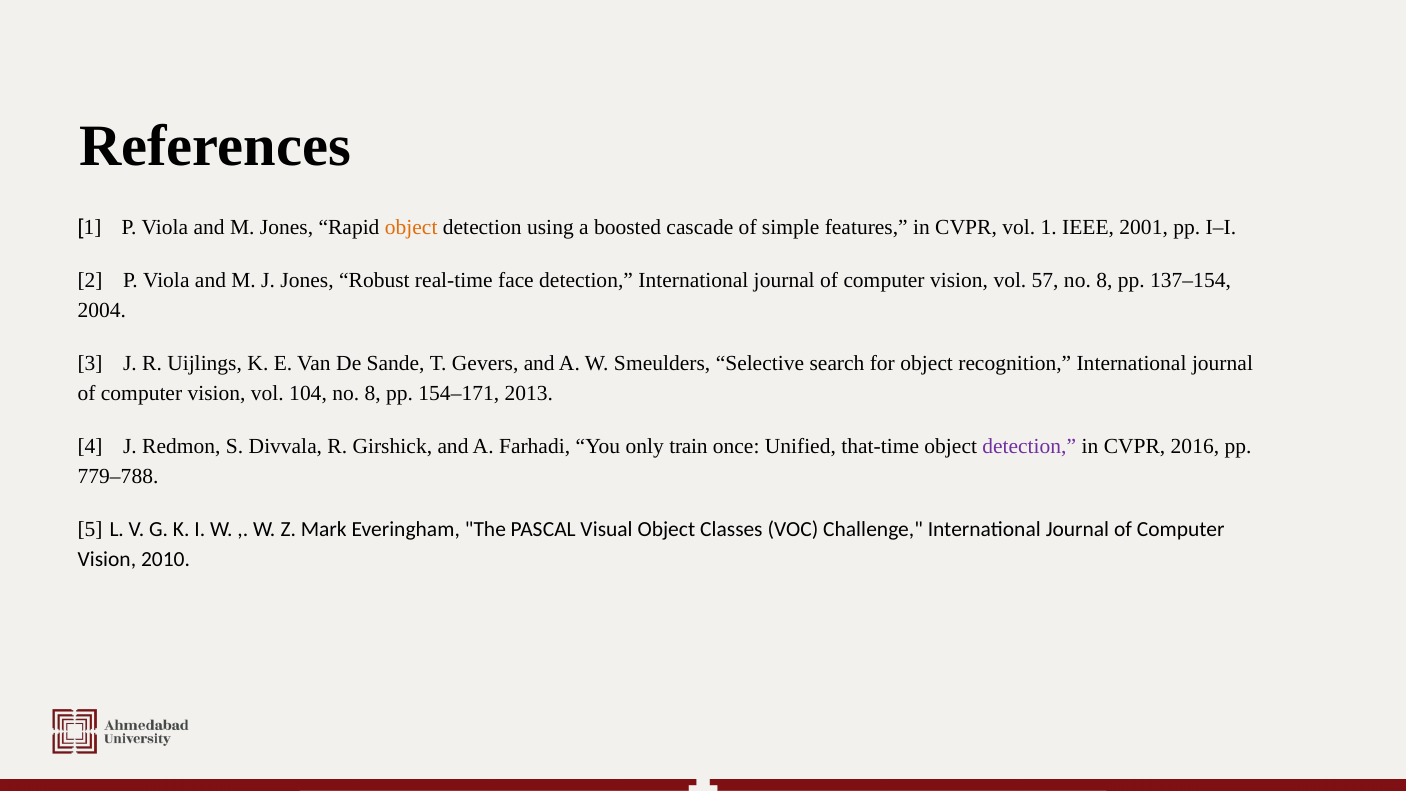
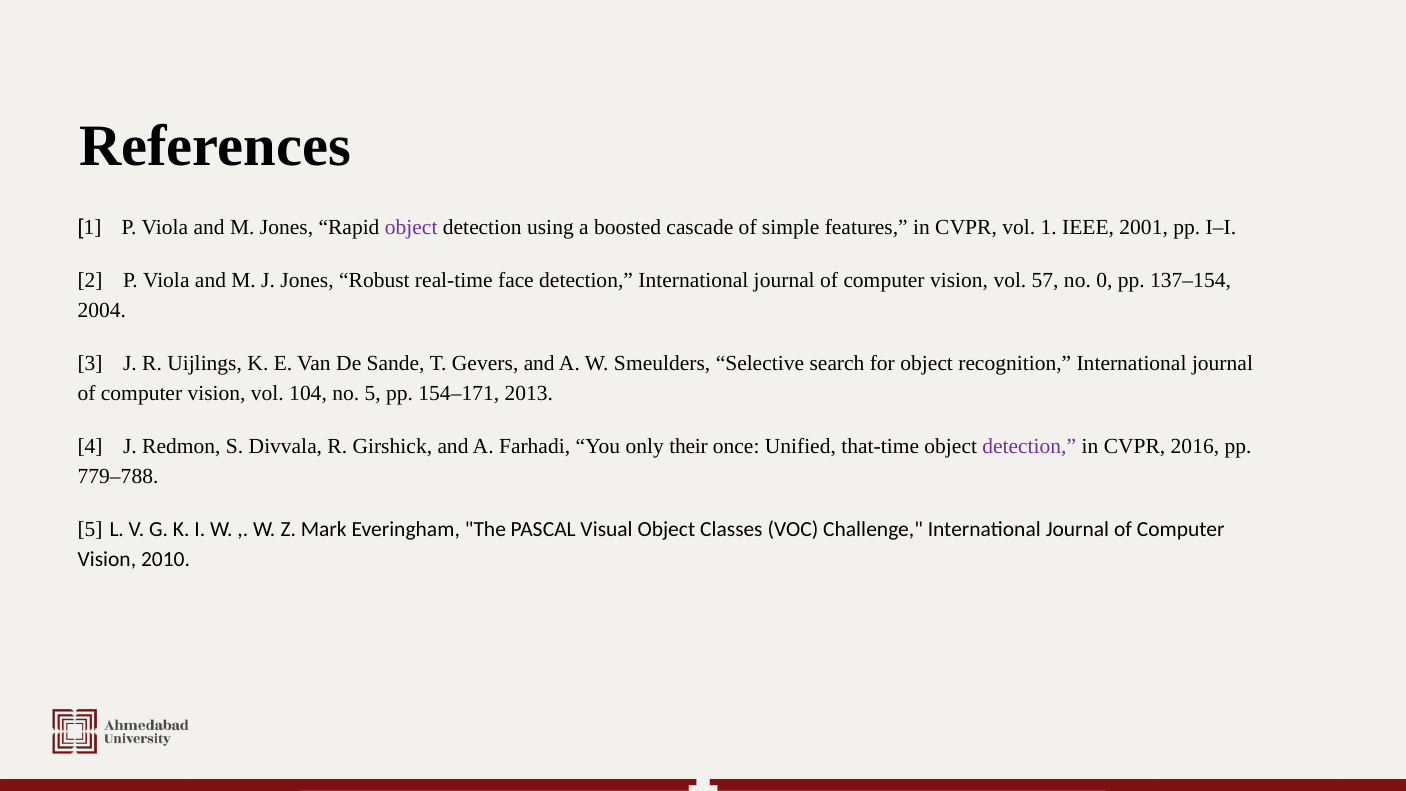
object at (411, 228) colour: orange -> purple
57 no 8: 8 -> 0
104 no 8: 8 -> 5
train: train -> their
